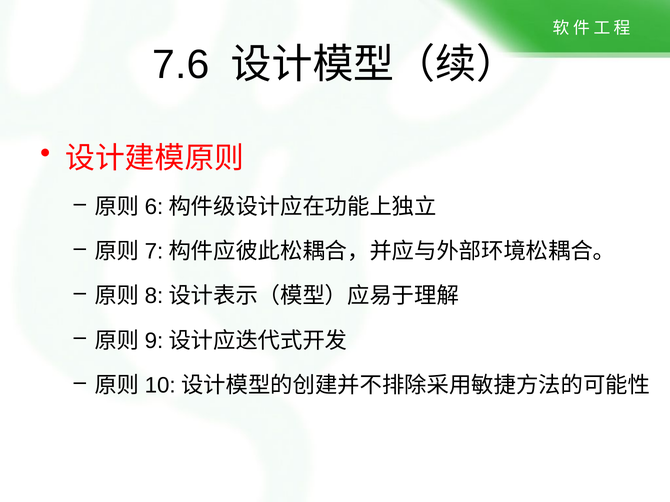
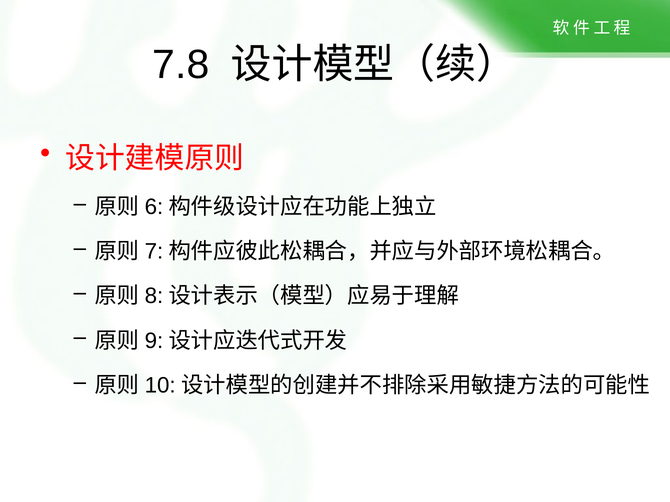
7.6: 7.6 -> 7.8
